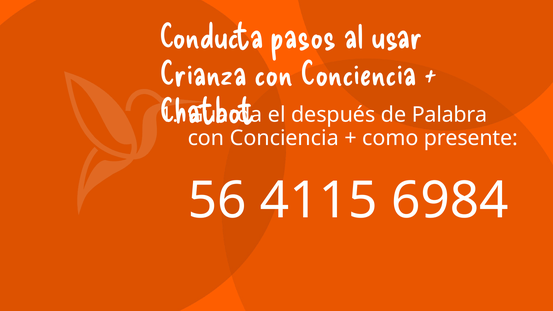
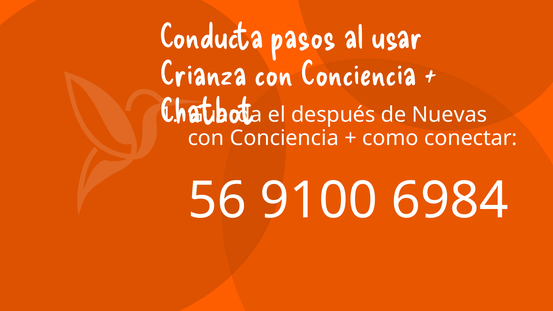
Palabra: Palabra -> Nuevas
presente: presente -> conectar
4115: 4115 -> 9100
